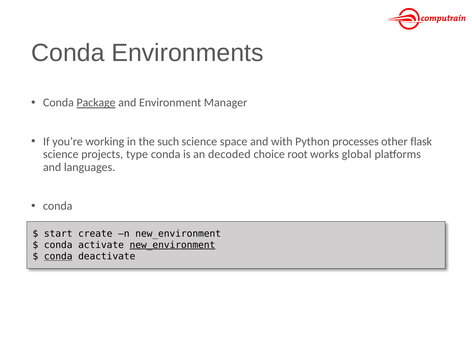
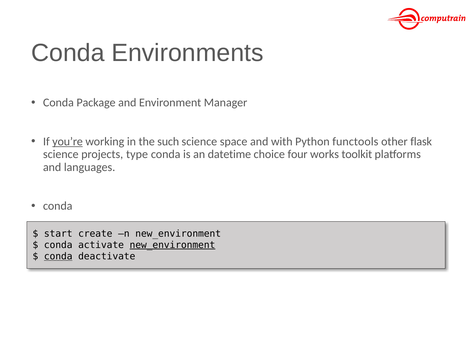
Package underline: present -> none
you’re underline: none -> present
processes: processes -> functools
decoded: decoded -> datetime
root: root -> four
global: global -> toolkit
